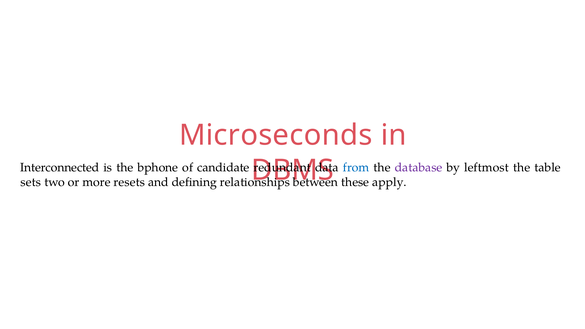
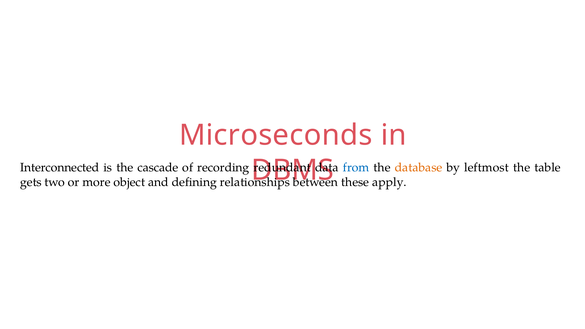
bphone: bphone -> cascade
candidate: candidate -> recording
database colour: purple -> orange
sets: sets -> gets
resets: resets -> object
